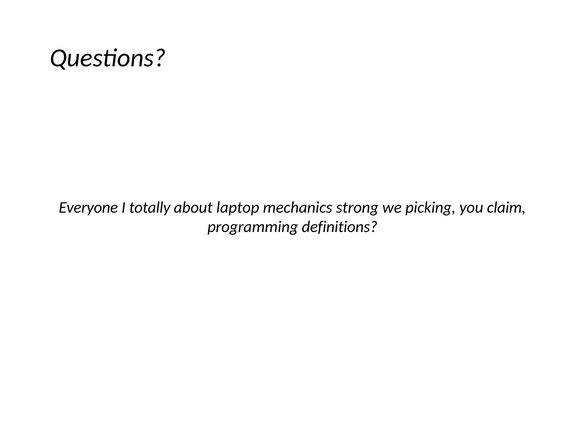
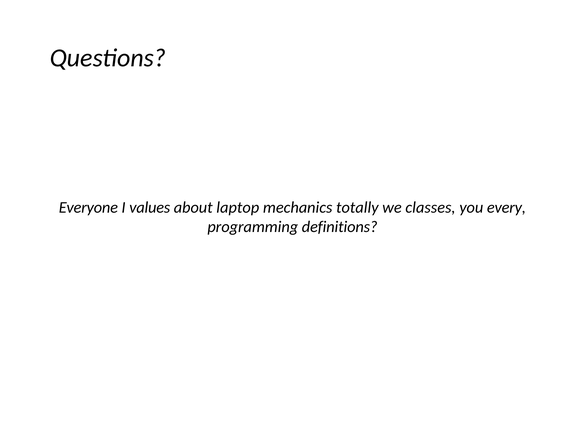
totally: totally -> values
strong: strong -> totally
picking: picking -> classes
claim: claim -> every
